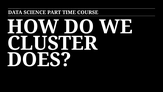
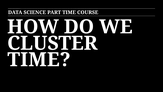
DOES at (39, 59): DOES -> TIME
